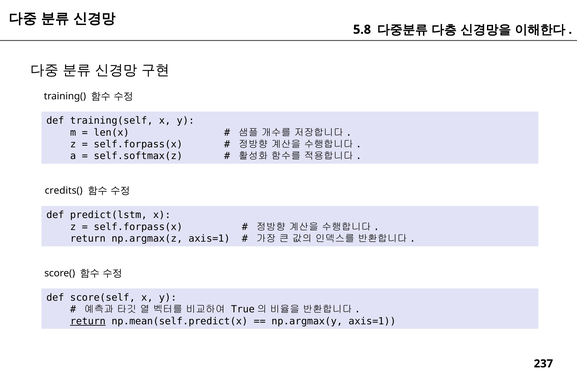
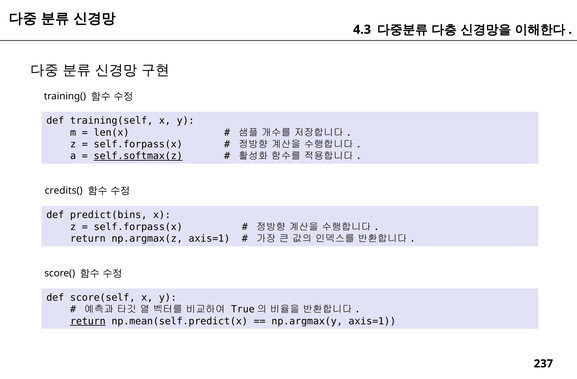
5.8: 5.8 -> 4.3
self.softmax(z underline: none -> present
predict(lstm: predict(lstm -> predict(bins
